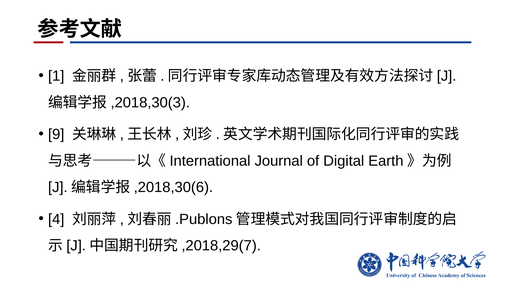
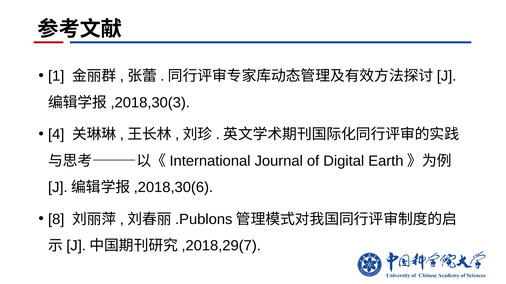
9: 9 -> 4
4: 4 -> 8
